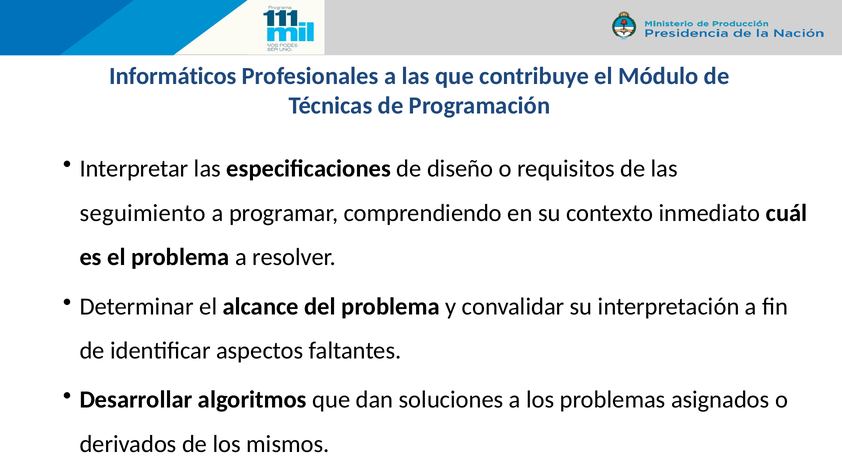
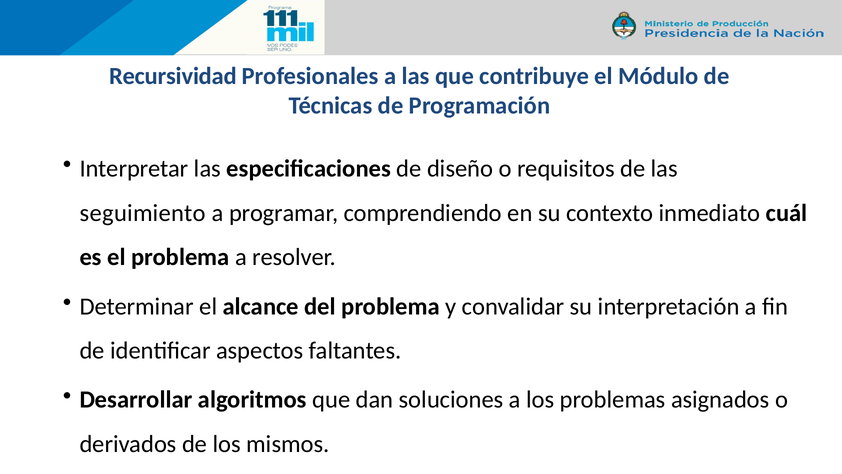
Informáticos: Informáticos -> Recursividad
